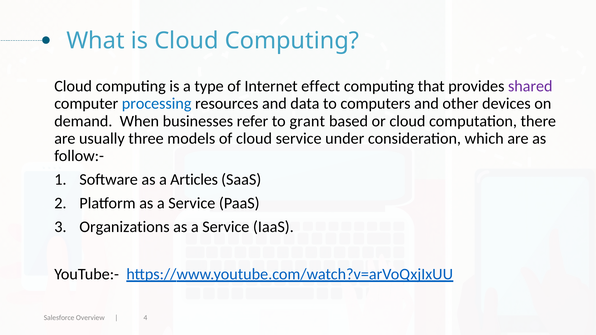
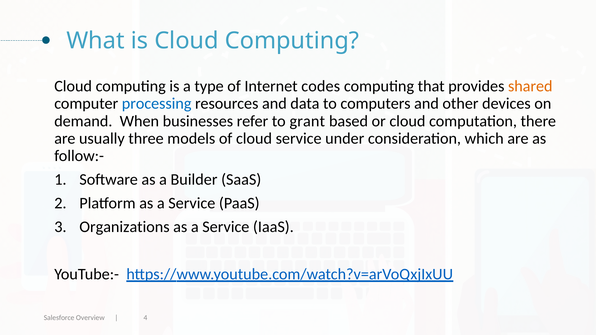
effect: effect -> codes
shared colour: purple -> orange
Articles: Articles -> Builder
